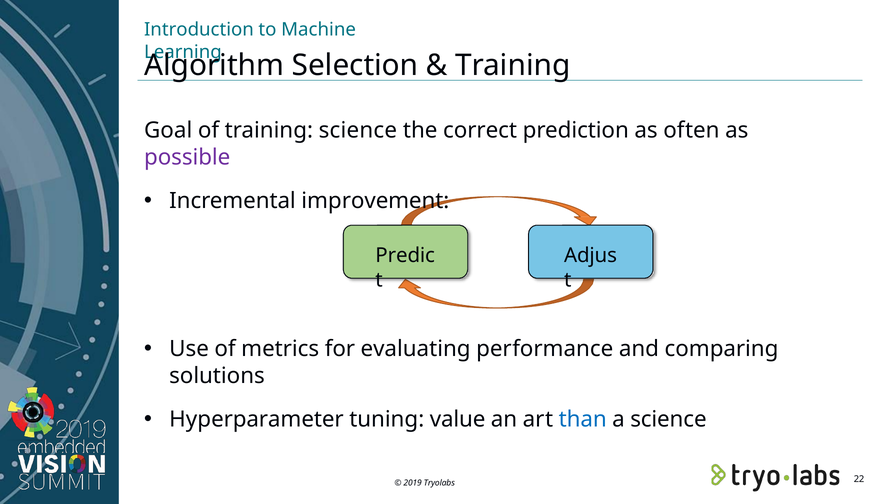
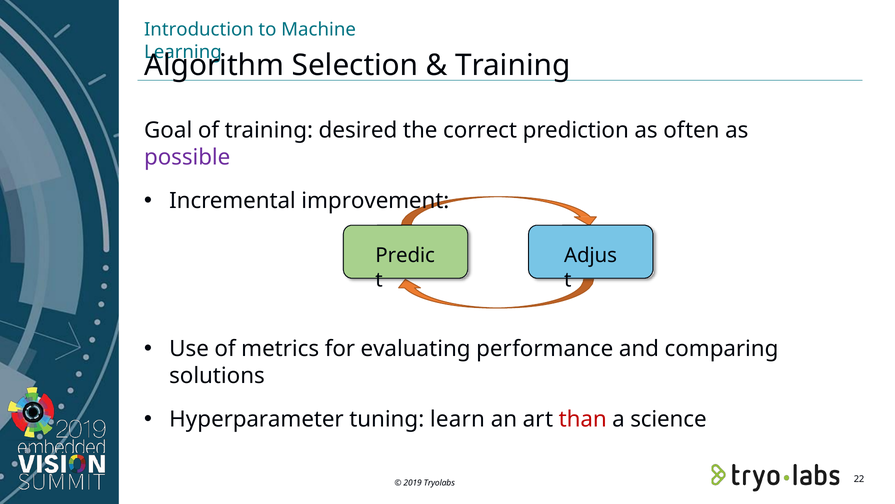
training science: science -> desired
value: value -> learn
than colour: blue -> red
